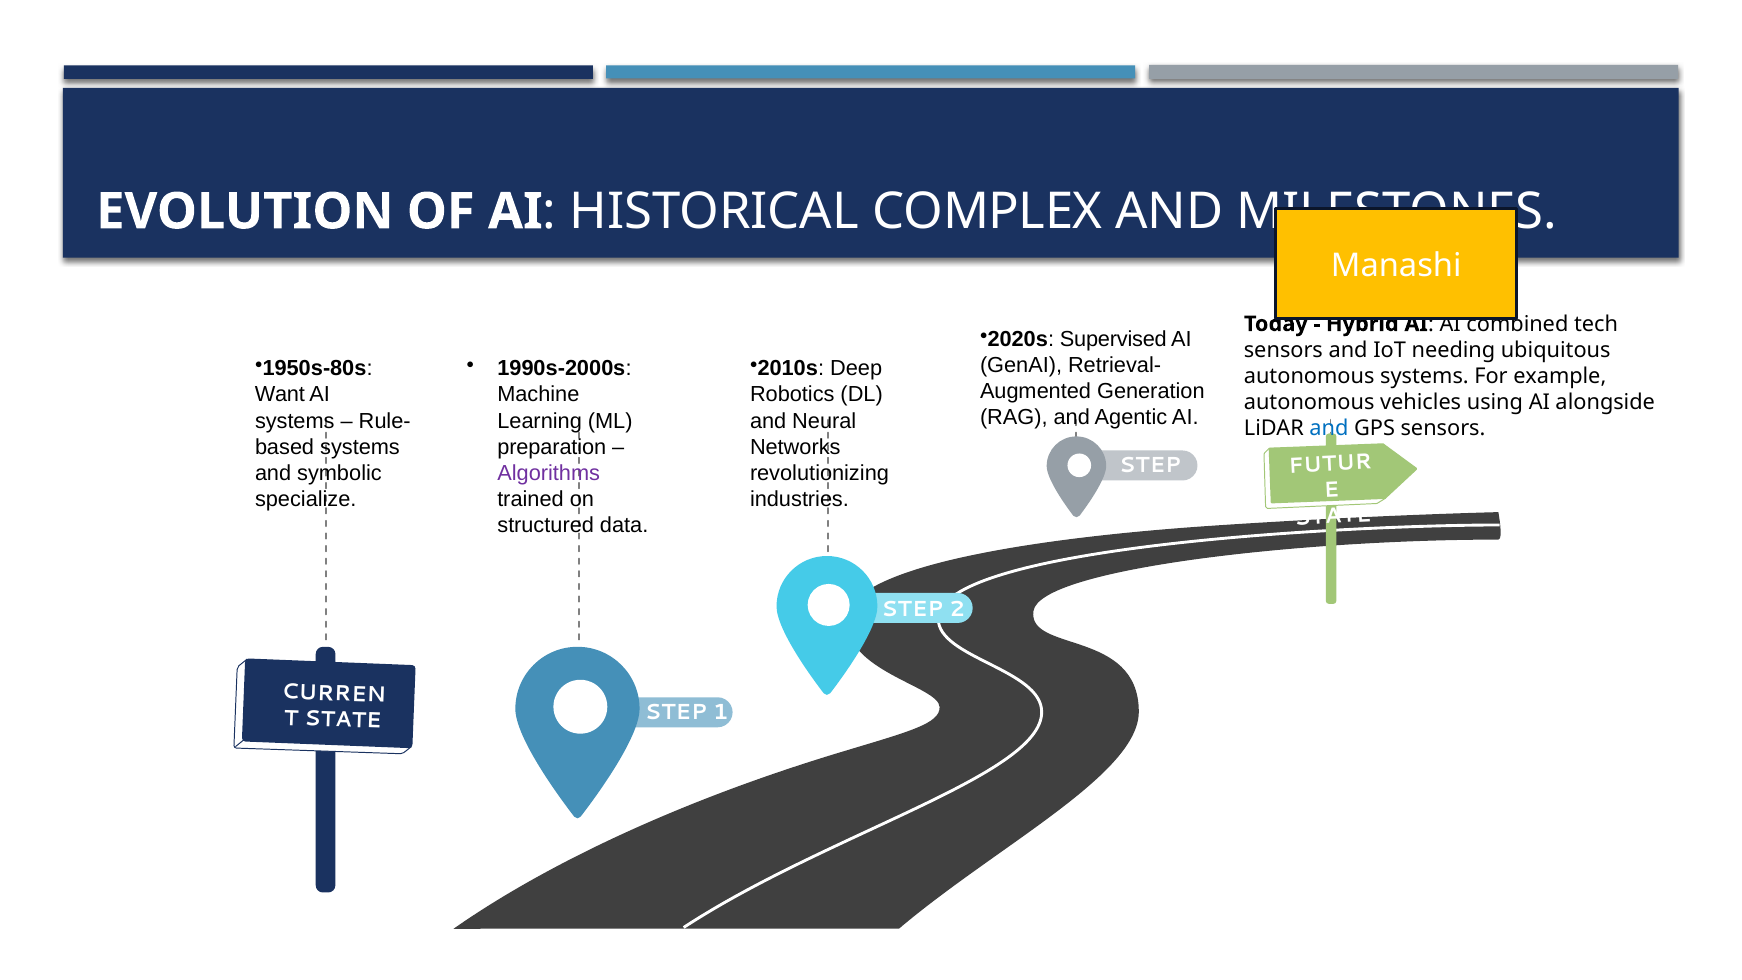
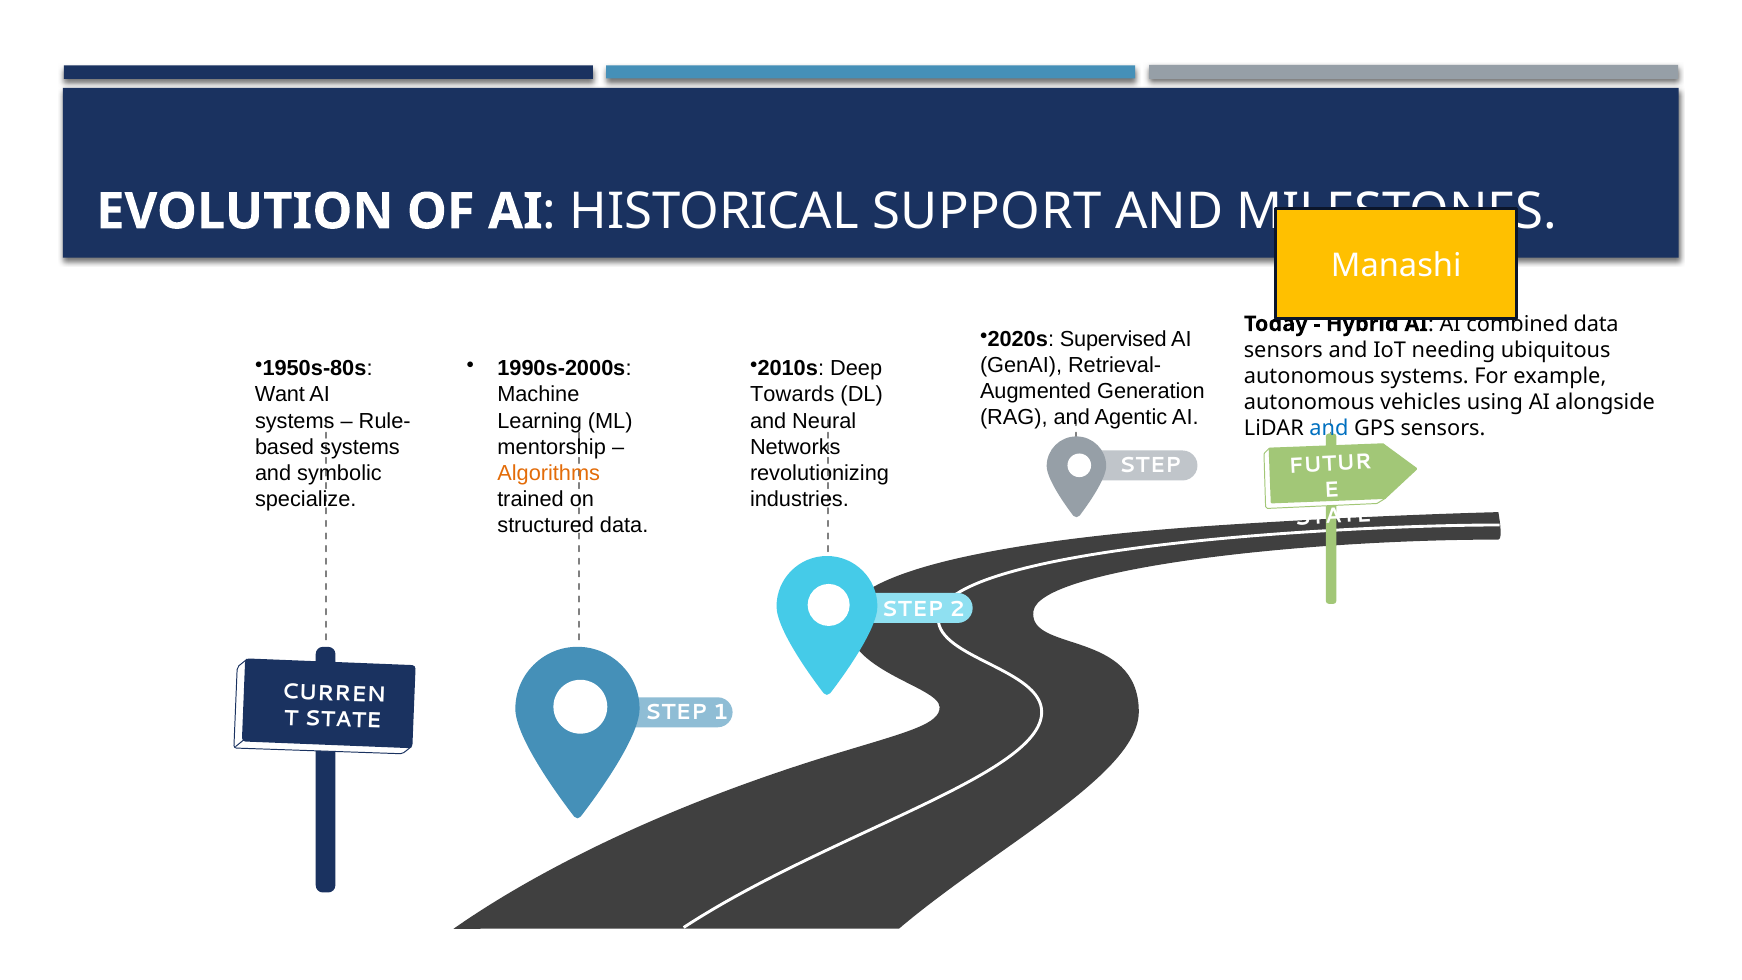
COMPLEX: COMPLEX -> SUPPORT
combined tech: tech -> data
Robotics: Robotics -> Towards
preparation: preparation -> mentorship
Algorithms colour: purple -> orange
